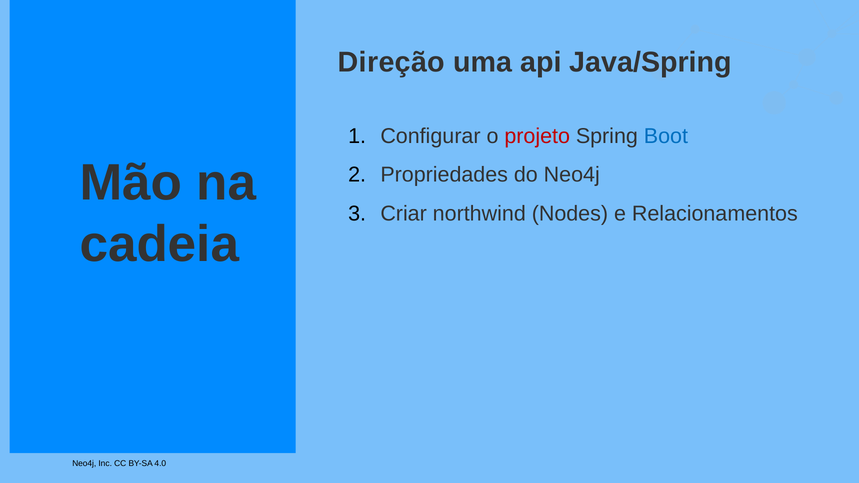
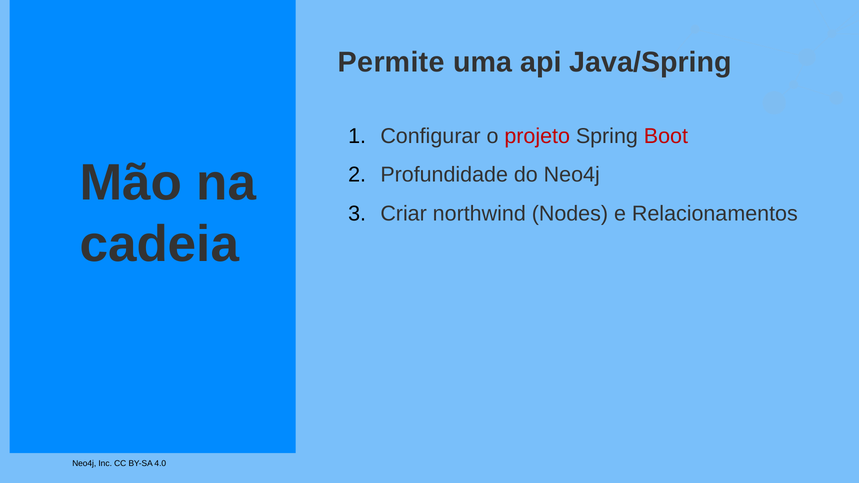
Direção: Direção -> Permite
Boot colour: blue -> red
Propriedades: Propriedades -> Profundidade
